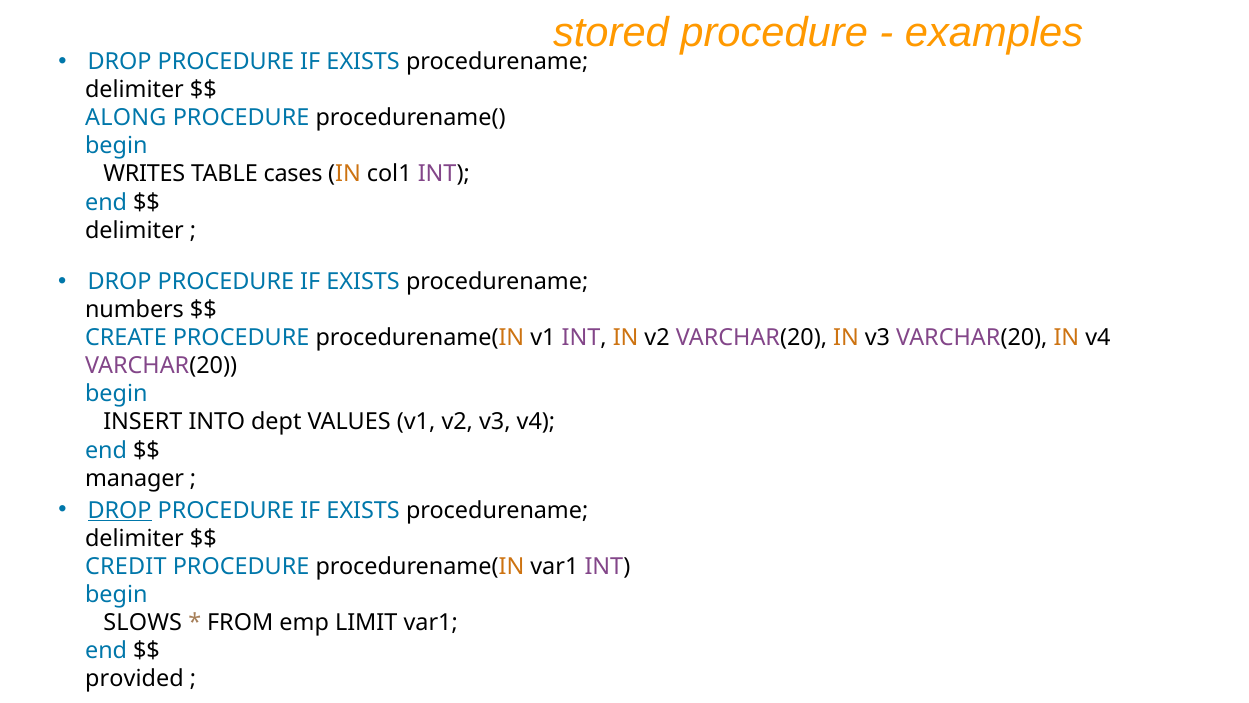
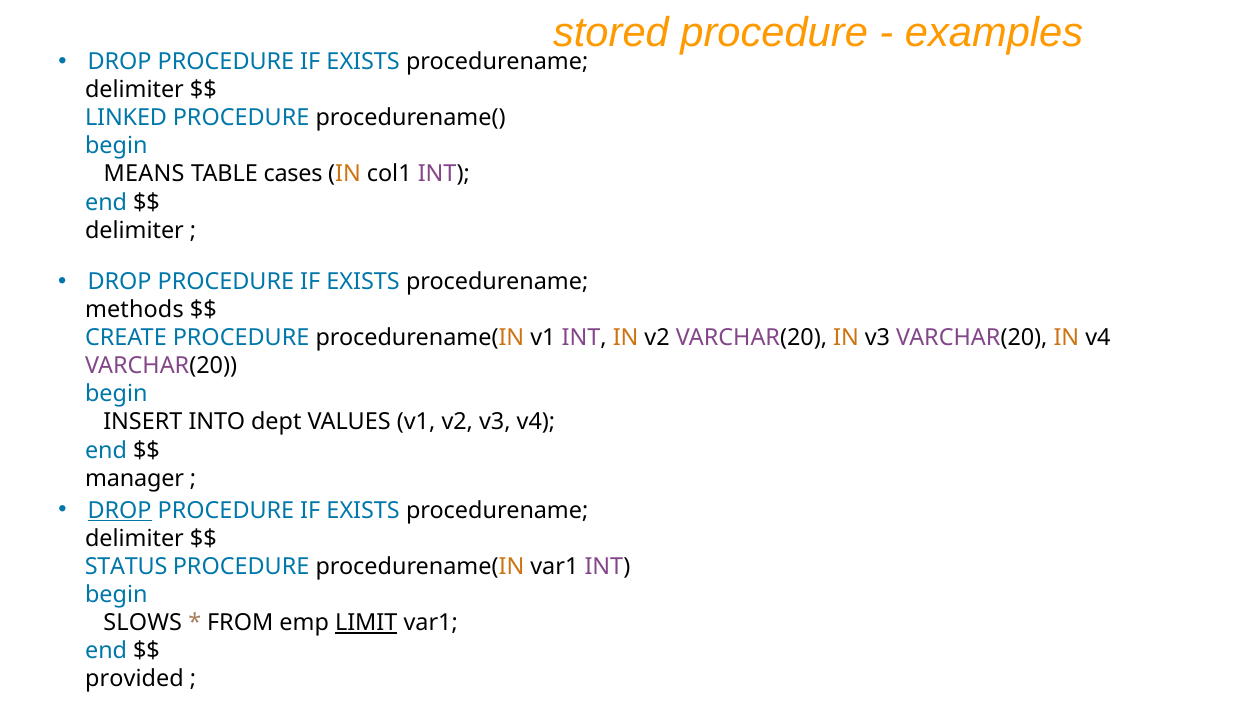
ALONG: ALONG -> LINKED
WRITES: WRITES -> MEANS
numbers: numbers -> methods
CREDIT: CREDIT -> STATUS
LIMIT underline: none -> present
